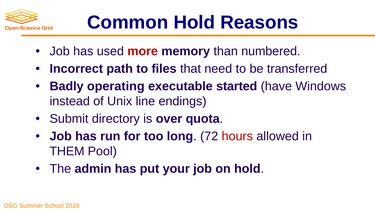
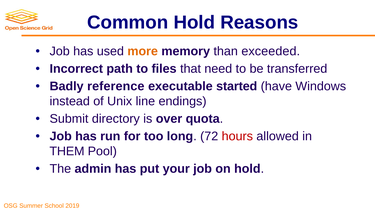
more colour: red -> orange
numbered: numbered -> exceeded
operating: operating -> reference
